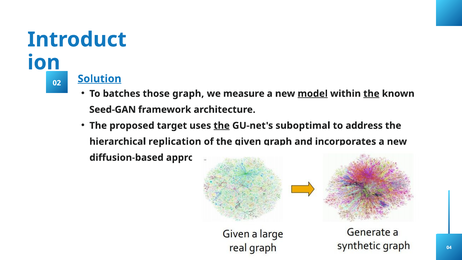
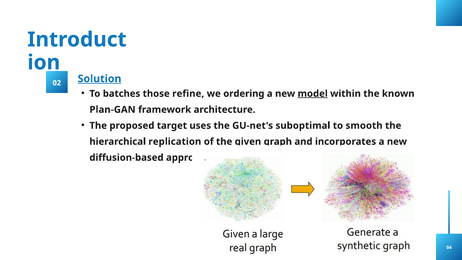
those graph: graph -> refine
measure: measure -> ordering
the at (371, 94) underline: present -> none
Seed-GAN: Seed-GAN -> Plan-GAN
the at (222, 126) underline: present -> none
address: address -> smooth
